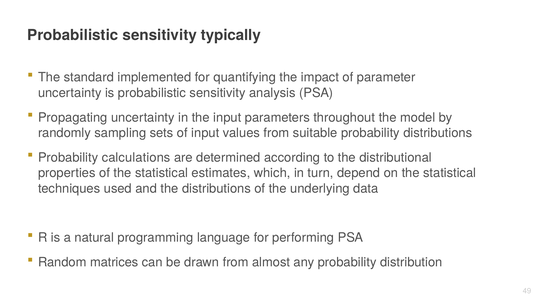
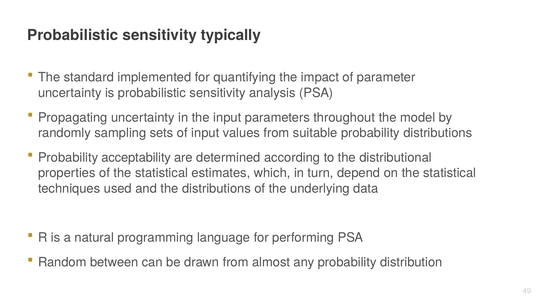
calculations: calculations -> acceptability
matrices: matrices -> between
